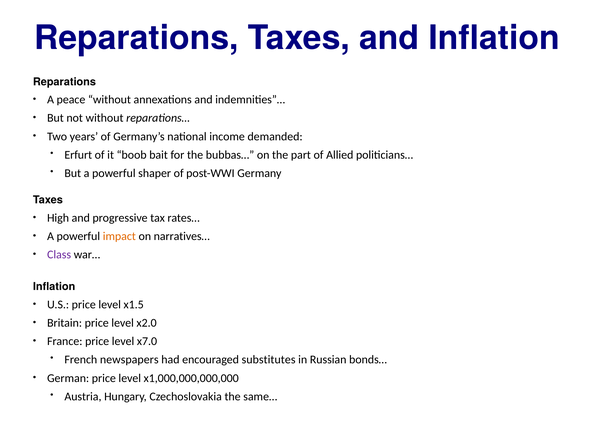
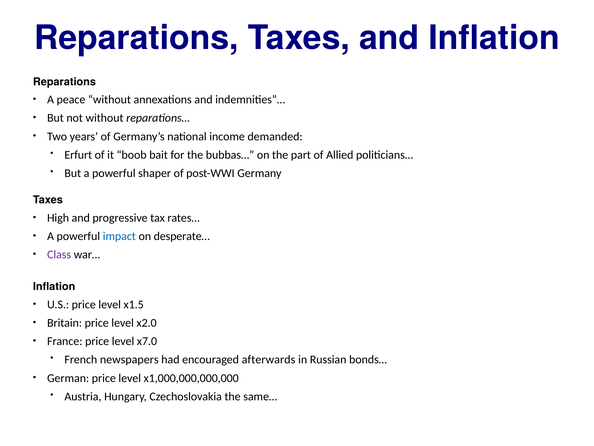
impact colour: orange -> blue
narratives…: narratives… -> desperate…
substitutes: substitutes -> afterwards
